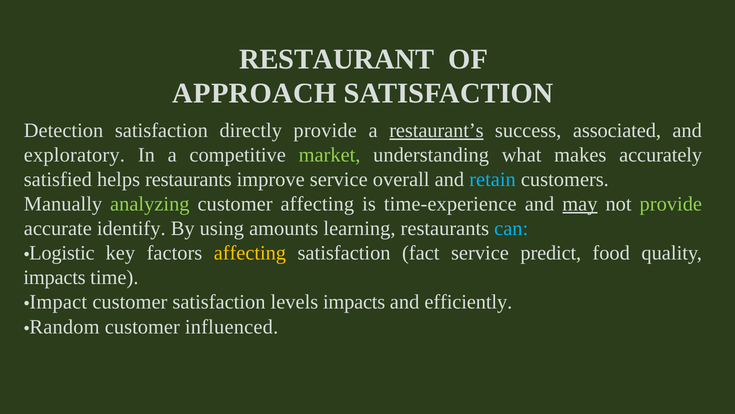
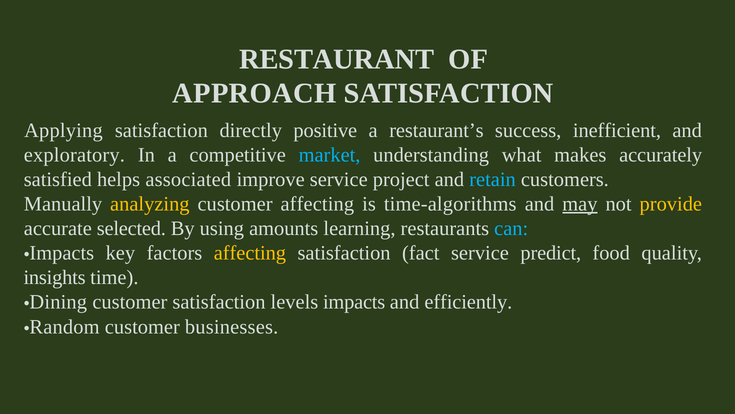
Detection: Detection -> Applying
directly provide: provide -> positive
restaurant’s underline: present -> none
associated: associated -> inefficient
market colour: light green -> light blue
helps restaurants: restaurants -> associated
overall: overall -> project
analyzing colour: light green -> yellow
time-experience: time-experience -> time-algorithms
provide at (671, 204) colour: light green -> yellow
identify: identify -> selected
Logistic at (62, 253): Logistic -> Impacts
impacts at (55, 277): impacts -> insights
Impact: Impact -> Dining
influenced: influenced -> businesses
